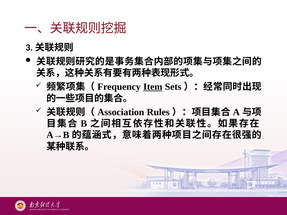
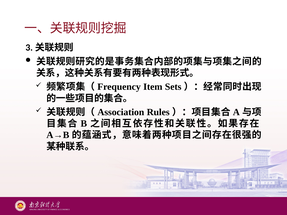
Item underline: present -> none
